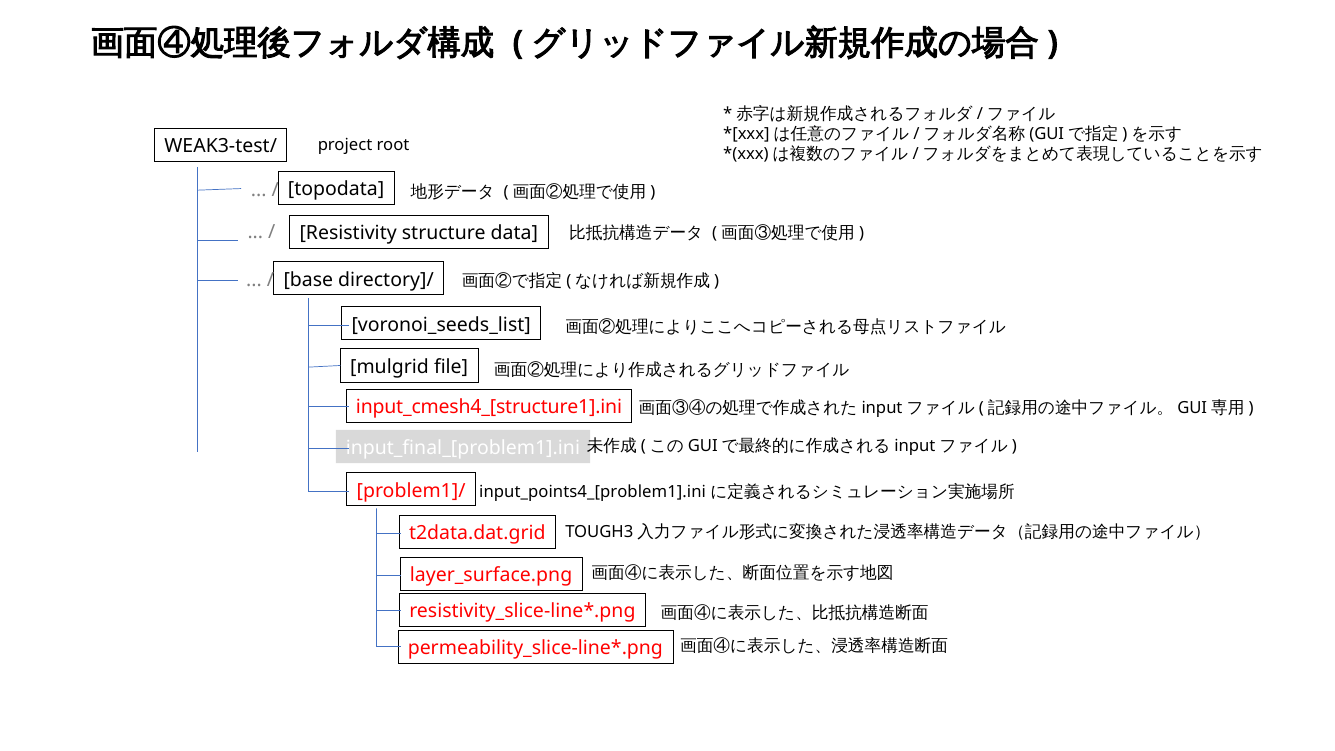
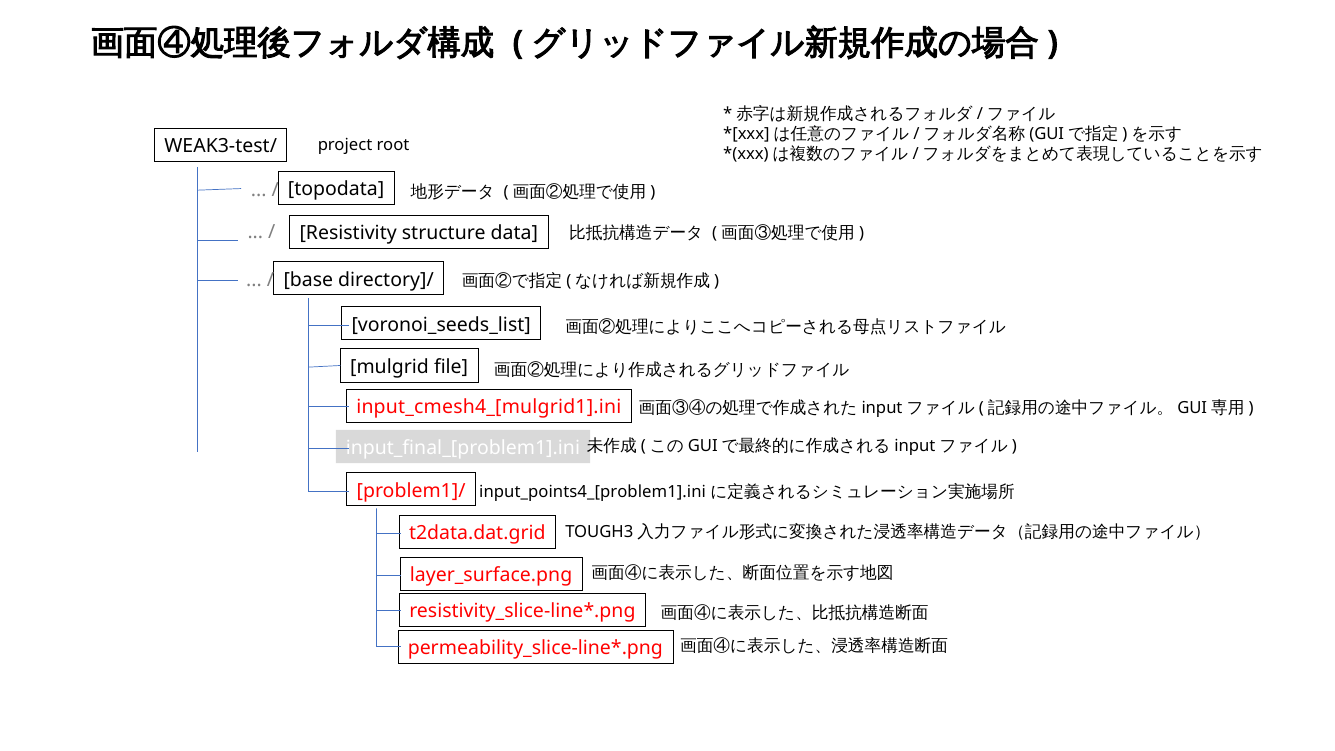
input_cmesh4_[structure1].ini: input_cmesh4_[structure1].ini -> input_cmesh4_[mulgrid1].ini
